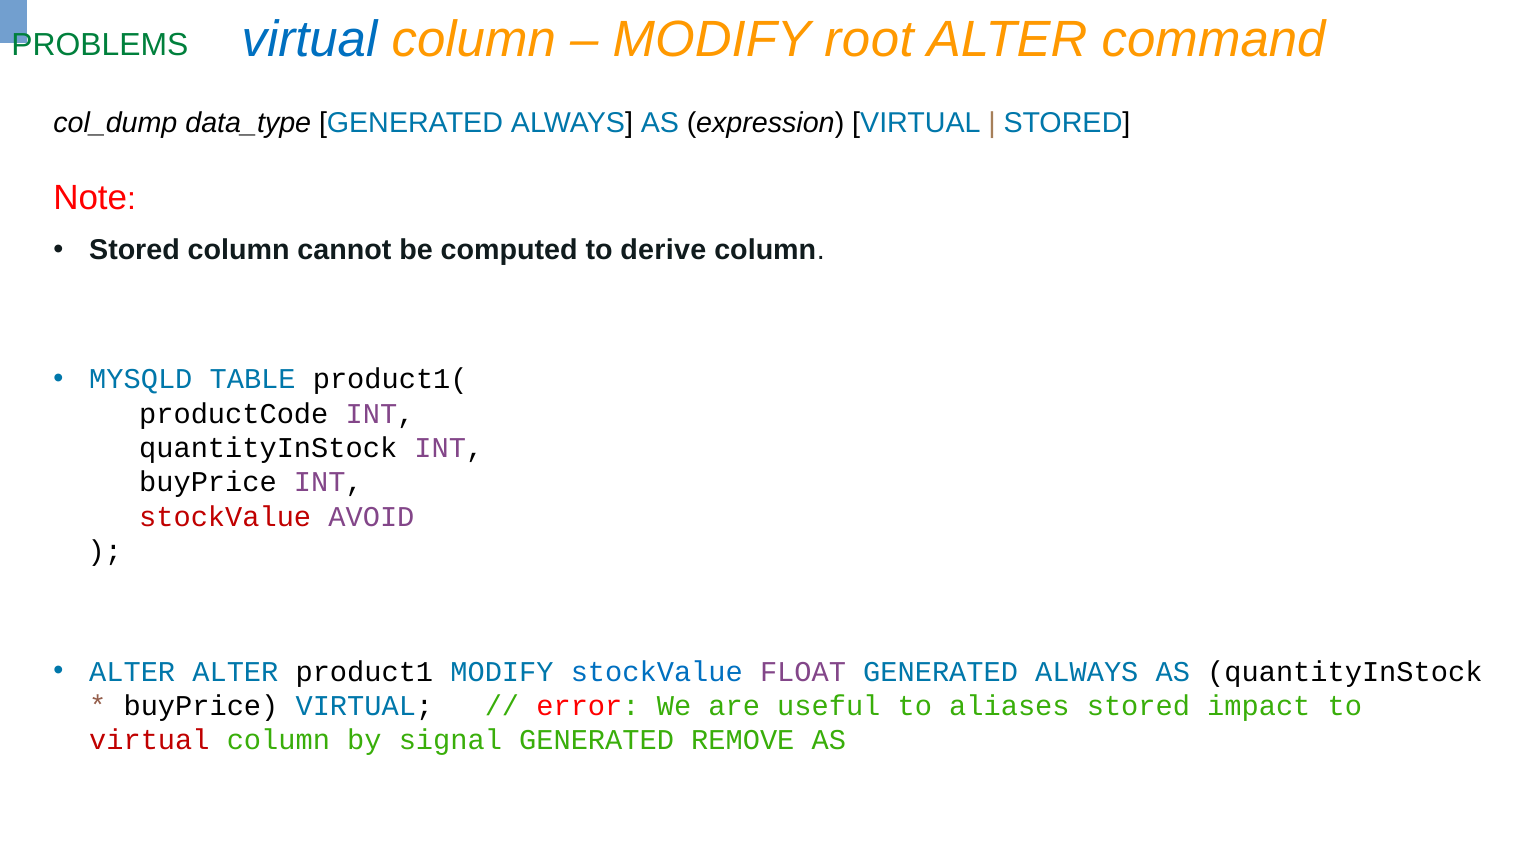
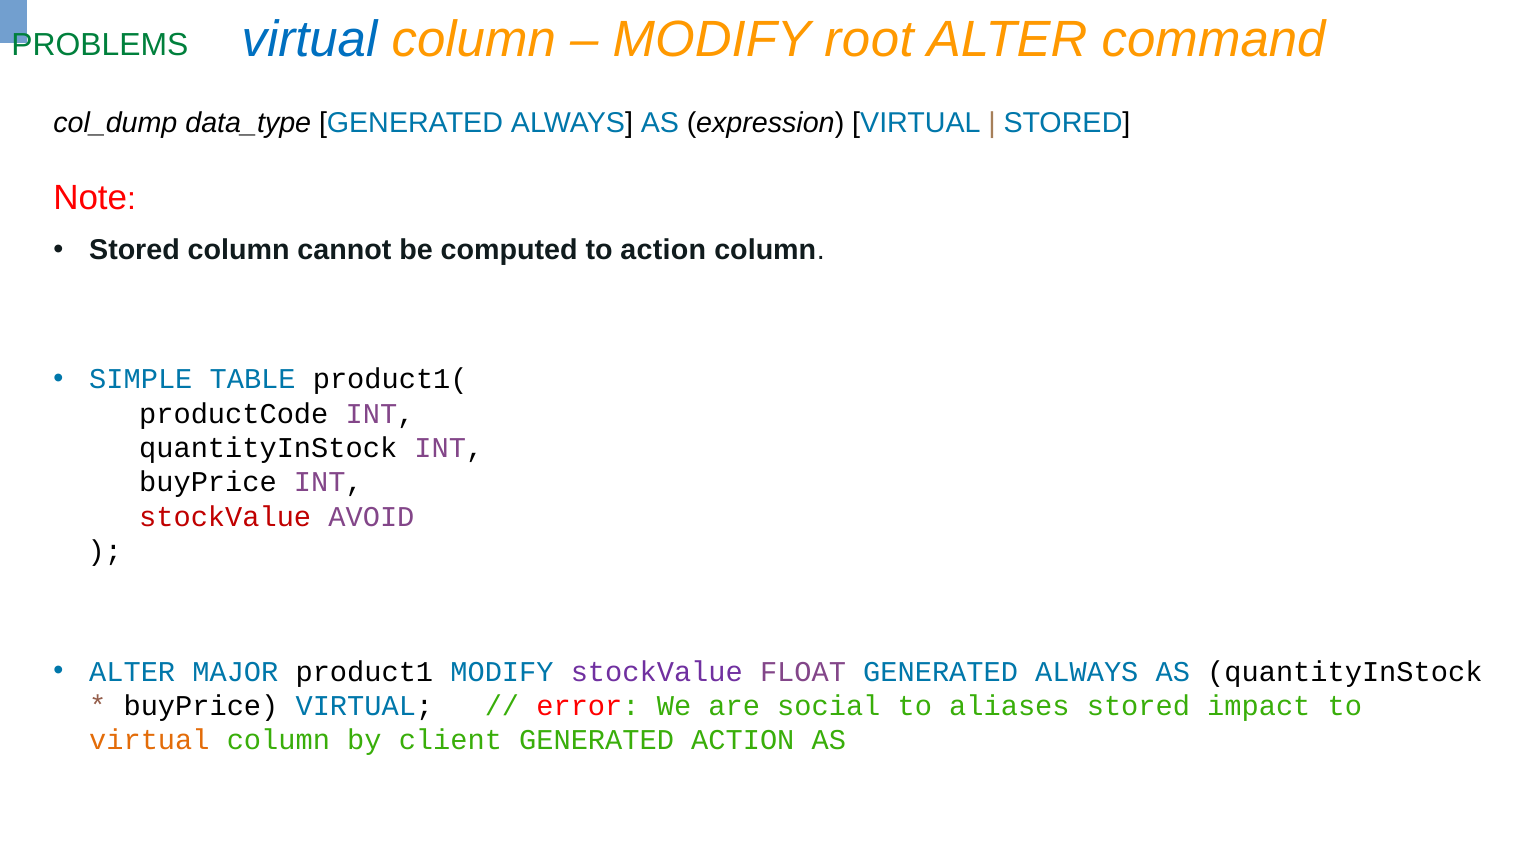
to derive: derive -> action
MYSQLD: MYSQLD -> SIMPLE
ALTER ALTER: ALTER -> MAJOR
stockValue at (657, 672) colour: blue -> purple
useful: useful -> social
virtual at (149, 741) colour: red -> orange
signal: signal -> client
GENERATED REMOVE: REMOVE -> ACTION
